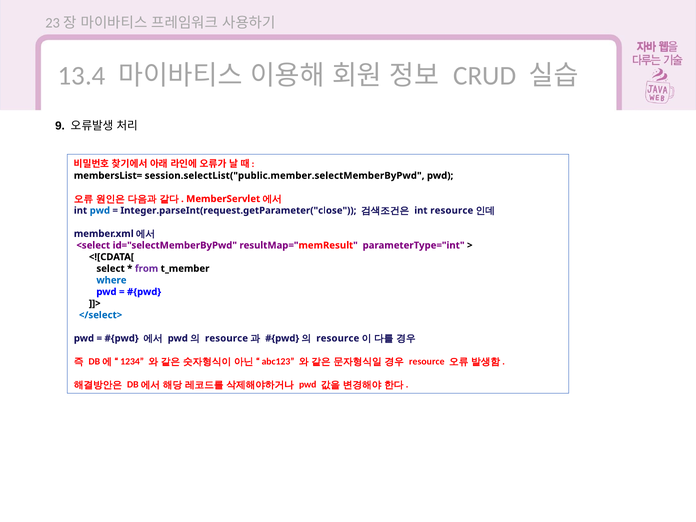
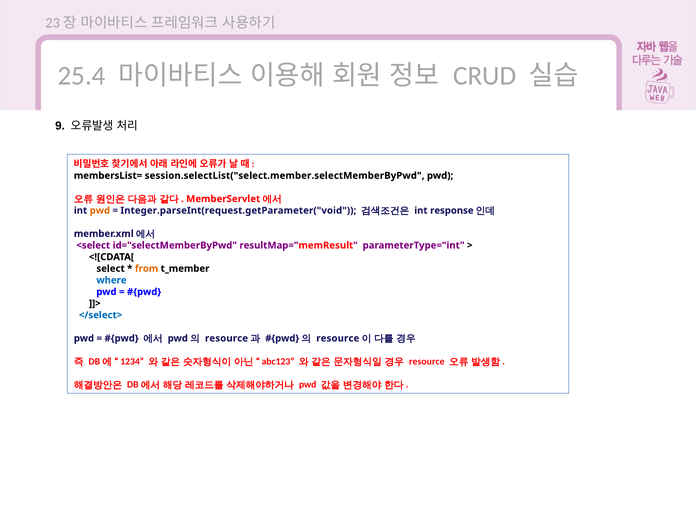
13.4: 13.4 -> 25.4
session.selectList("public.member.selectMemberByPwd: session.selectList("public.member.selectMemberByPwd -> session.selectList("select.member.selectMemberByPwd
pwd at (100, 210) colour: blue -> orange
Integer.parseInt(request.getParameter("close: Integer.parseInt(request.getParameter("close -> Integer.parseInt(request.getParameter("void
int resource: resource -> response
from colour: purple -> orange
